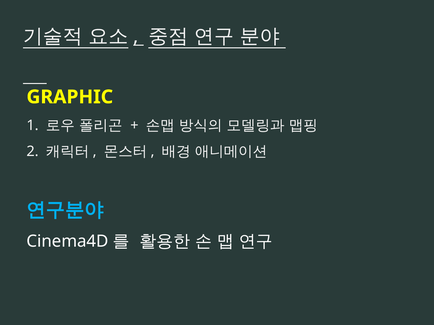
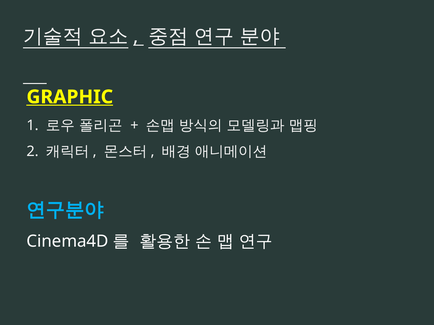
GRAPHIC underline: none -> present
